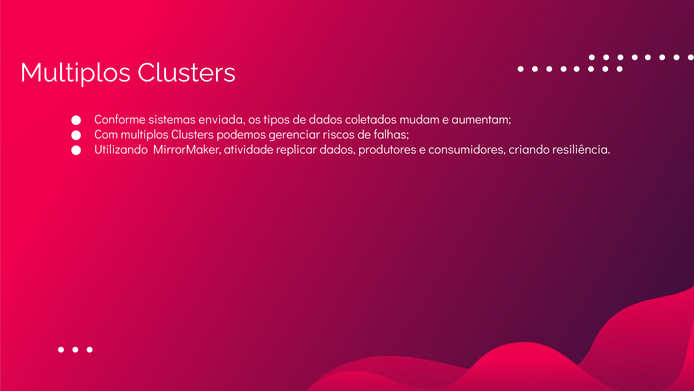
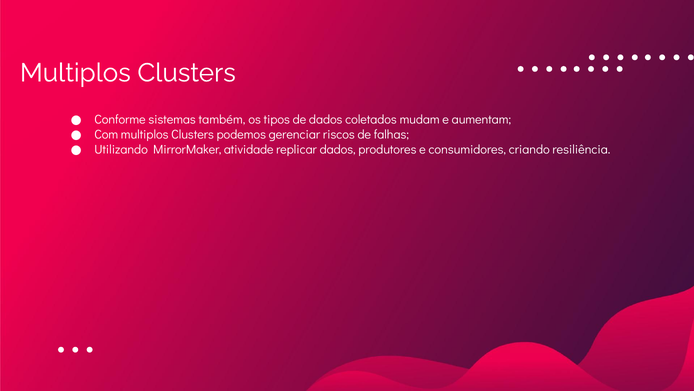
enviada: enviada -> também
